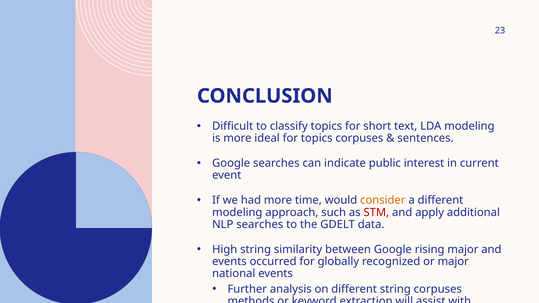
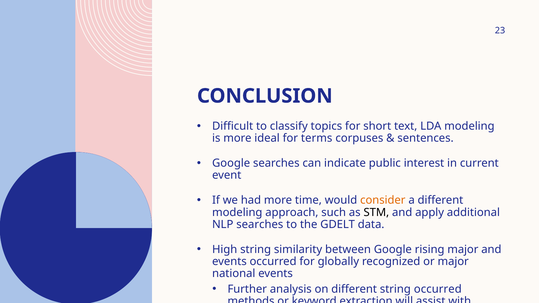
for topics: topics -> terms
STM colour: red -> black
string corpuses: corpuses -> occurred
